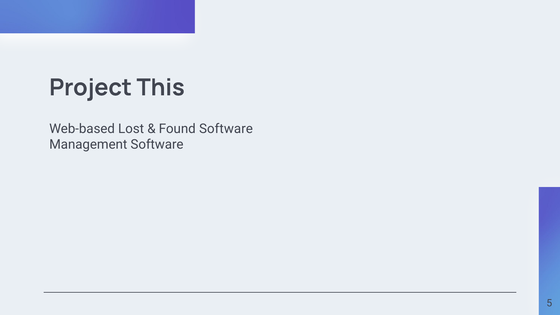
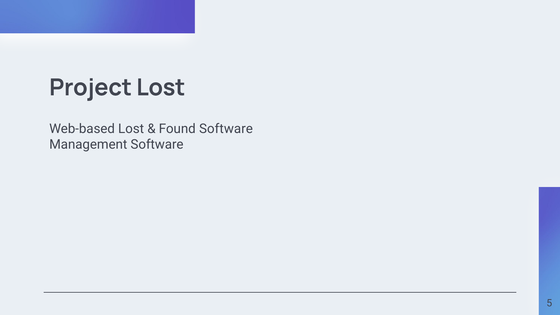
Project This: This -> Lost
